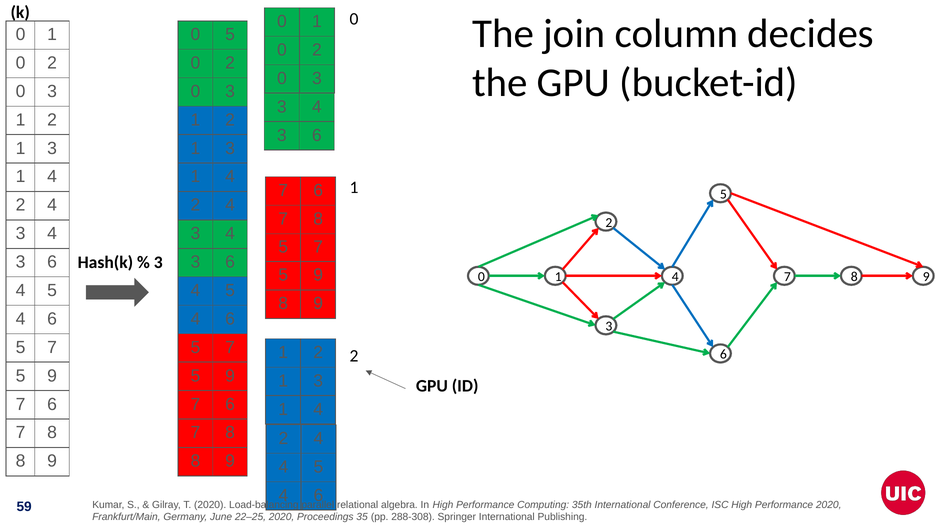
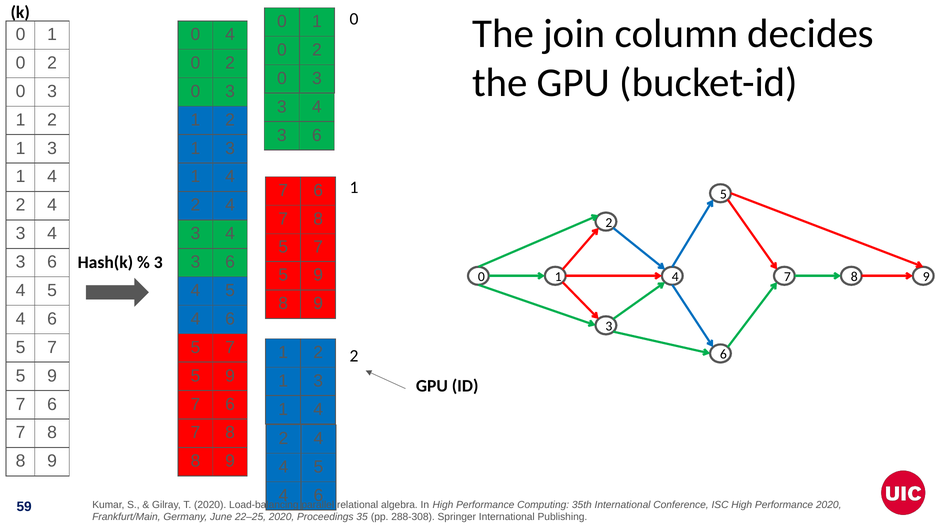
0 5: 5 -> 4
